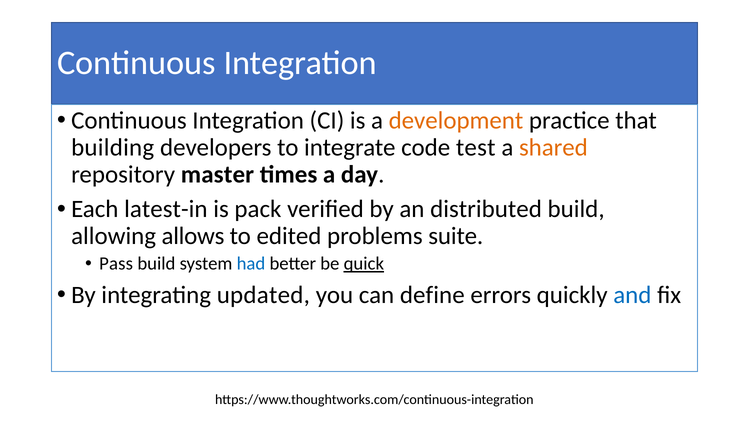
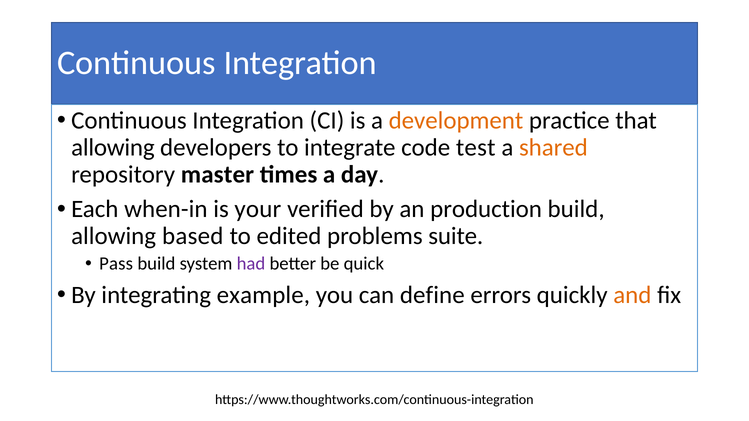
building at (113, 148): building -> allowing
latest-in: latest-in -> when-in
pack: pack -> your
distributed: distributed -> production
allows: allows -> based
had colour: blue -> purple
quick underline: present -> none
updated: updated -> example
and colour: blue -> orange
